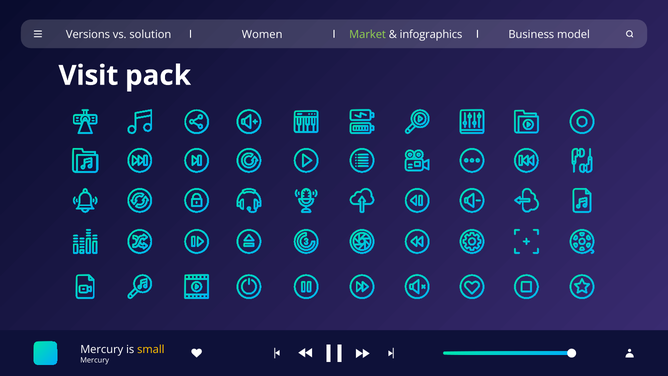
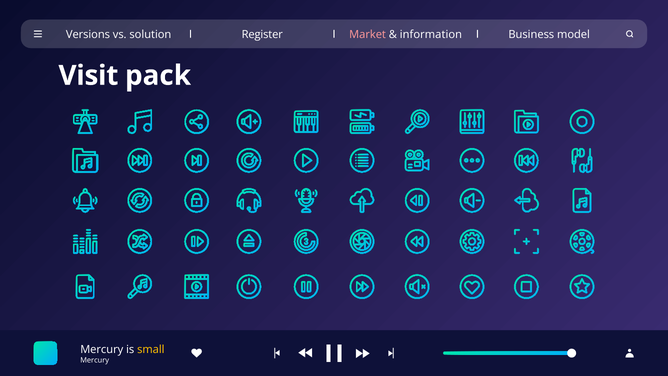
Women: Women -> Register
Market colour: light green -> pink
infographics: infographics -> information
